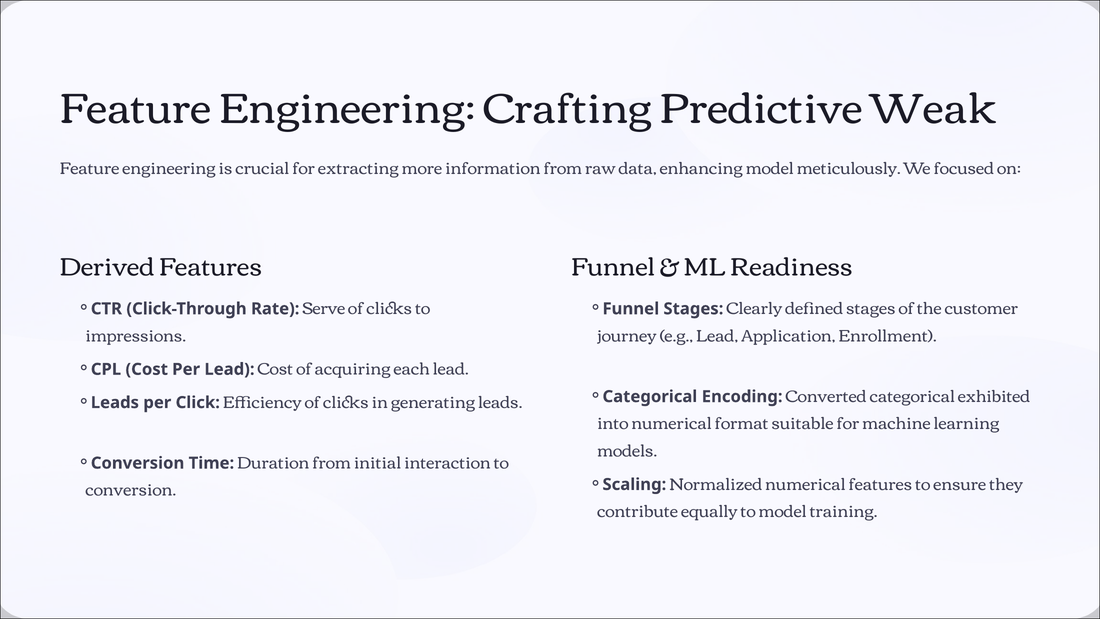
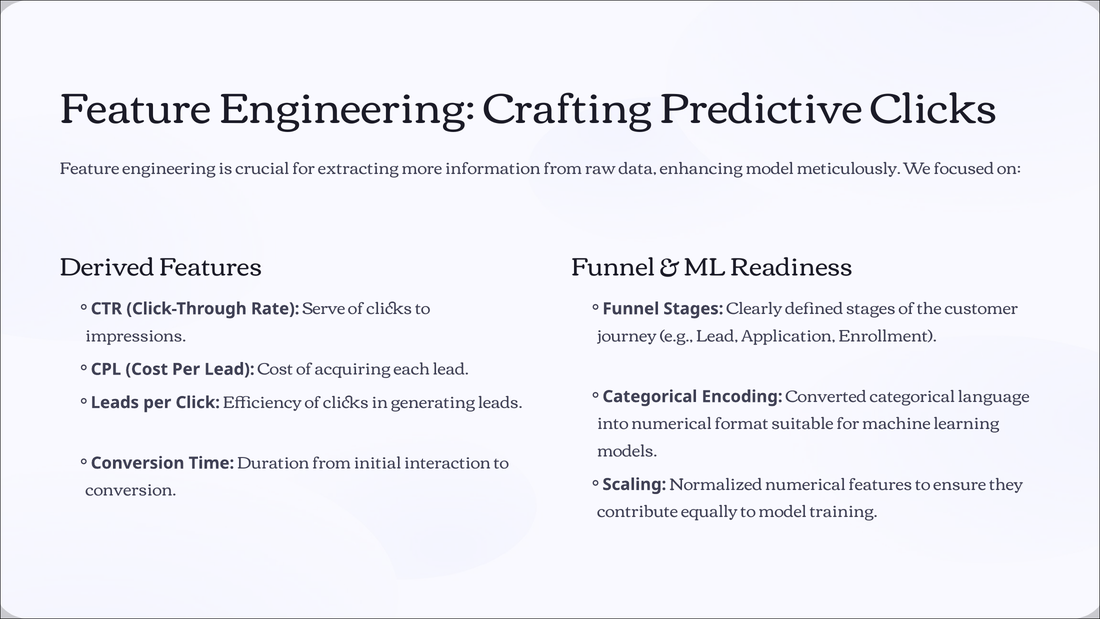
Predictive Weak: Weak -> Clicks
exhibited: exhibited -> language
